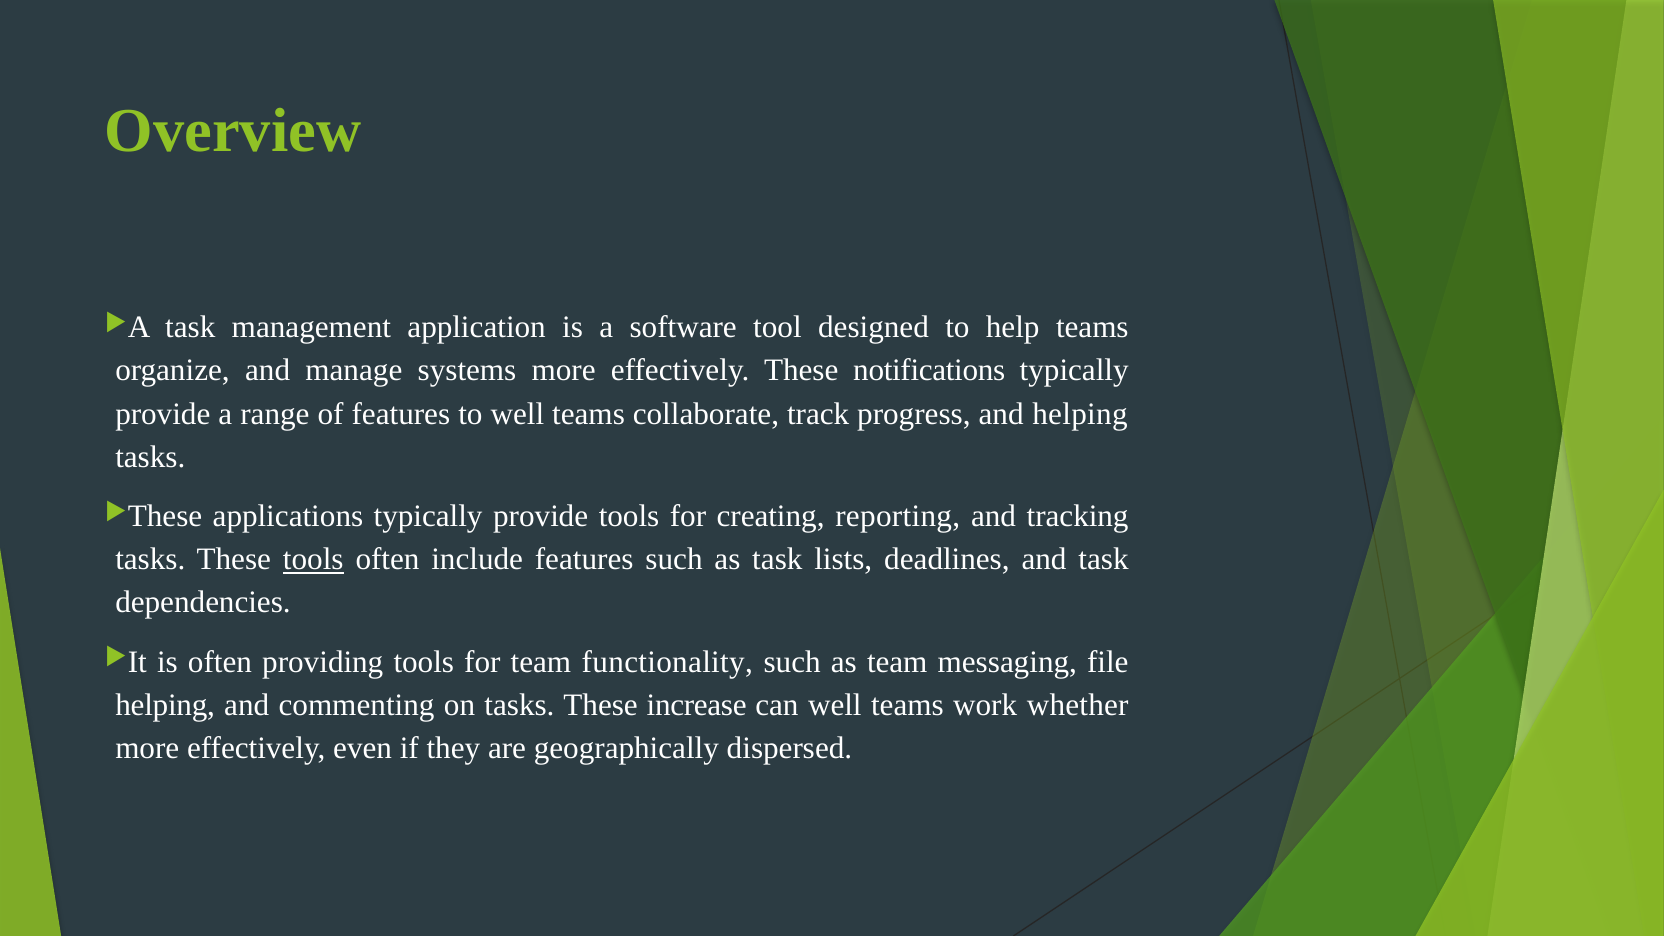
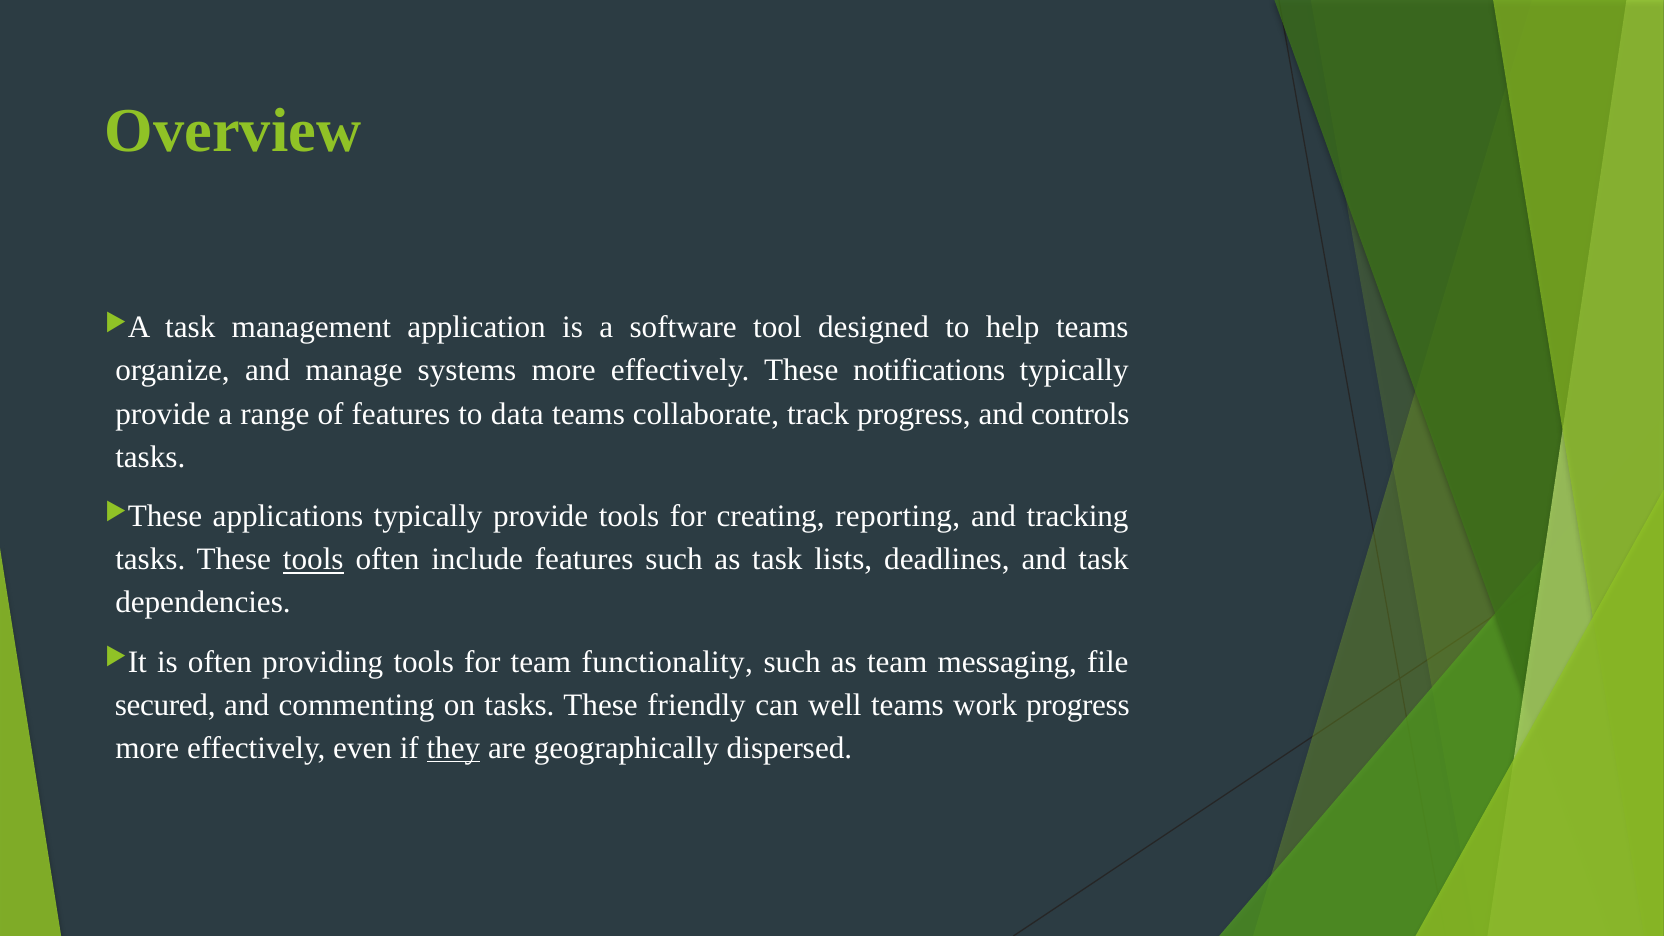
to well: well -> data
and helping: helping -> controls
helping at (165, 705): helping -> secured
increase: increase -> friendly
work whether: whether -> progress
they underline: none -> present
